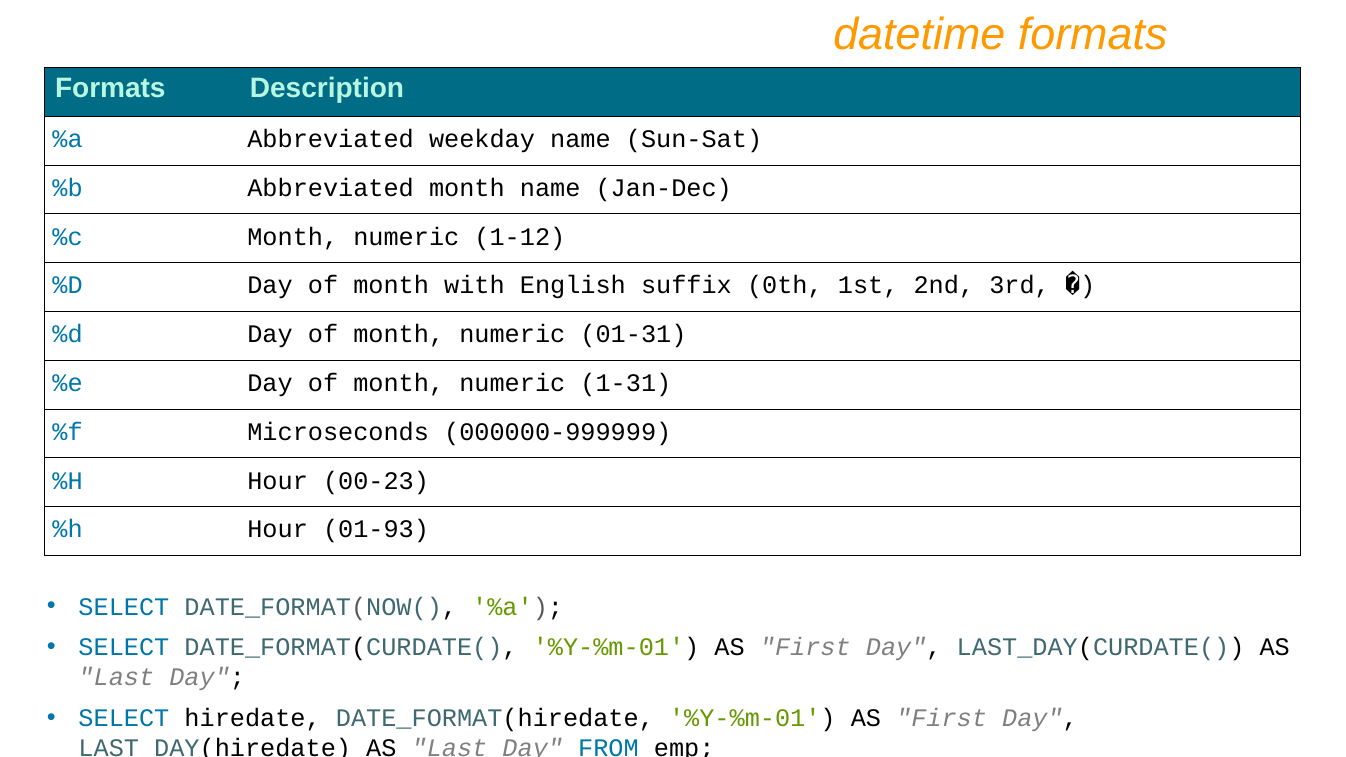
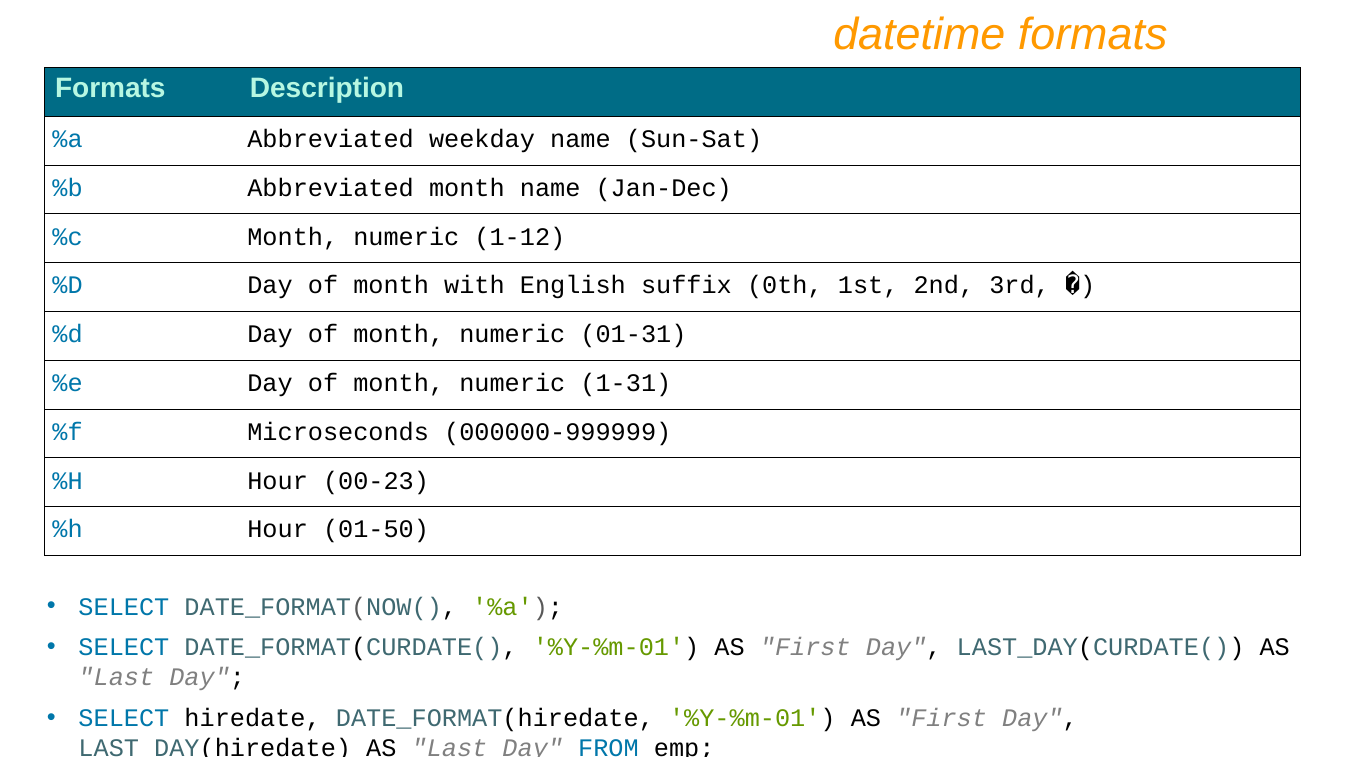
01-93: 01-93 -> 01-50
